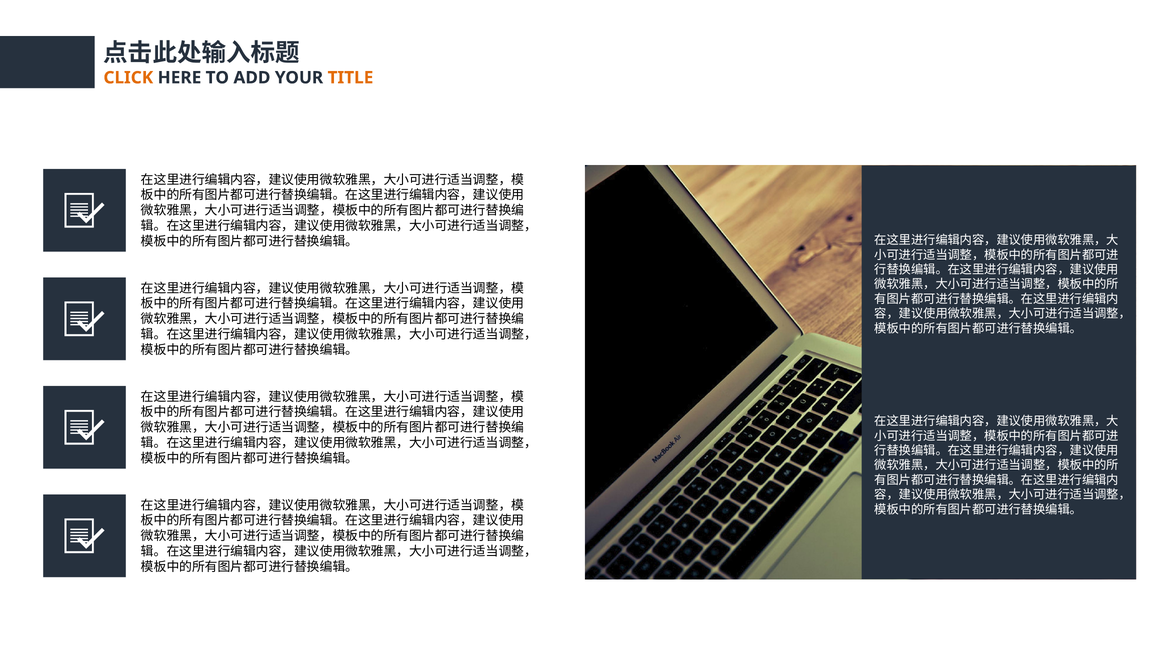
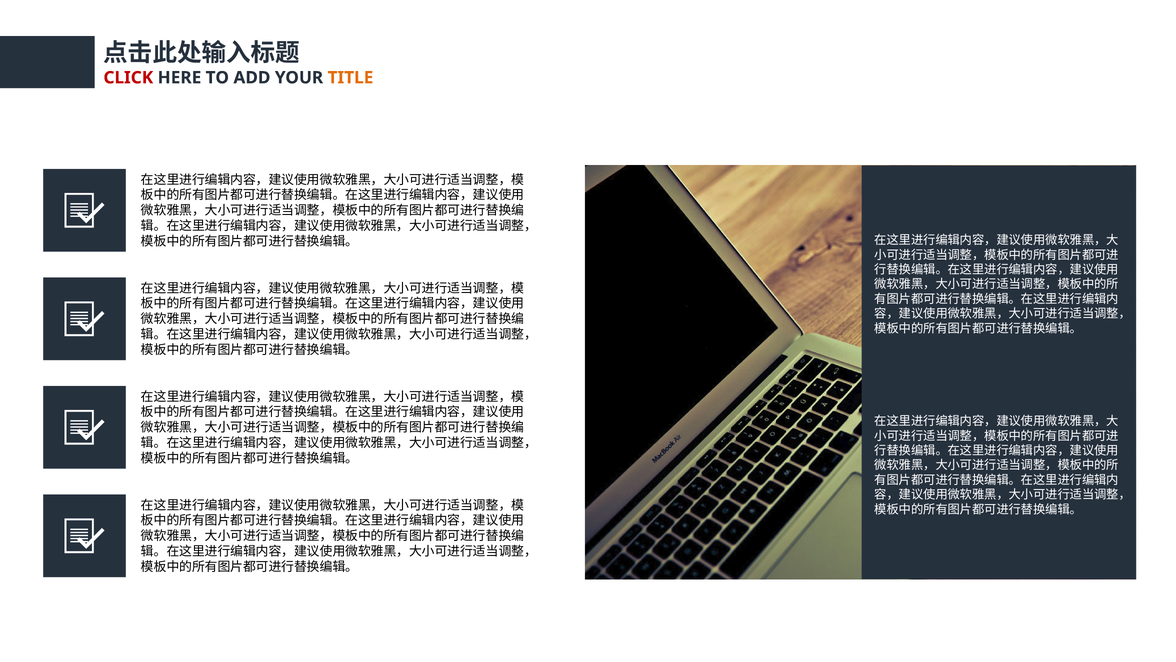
CLICK colour: orange -> red
